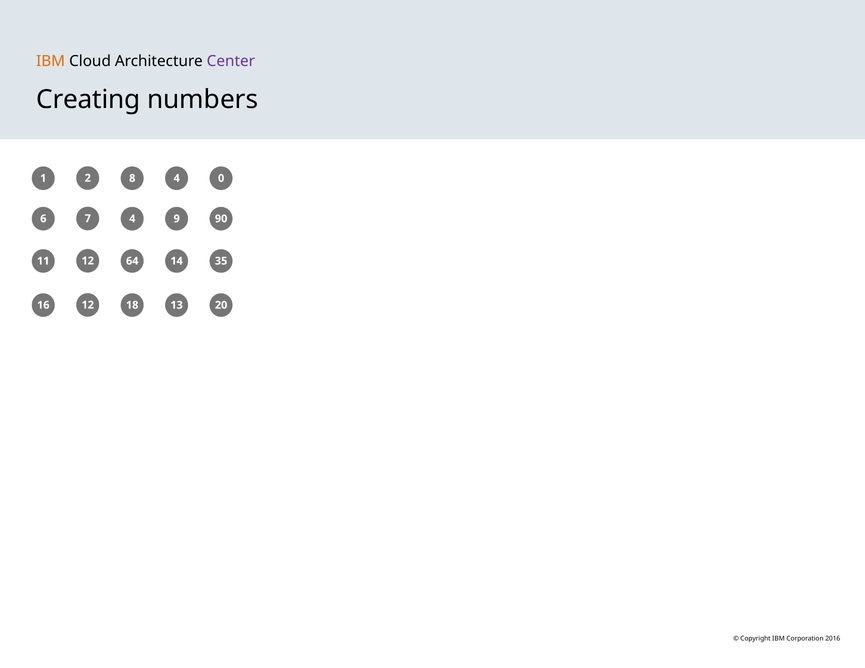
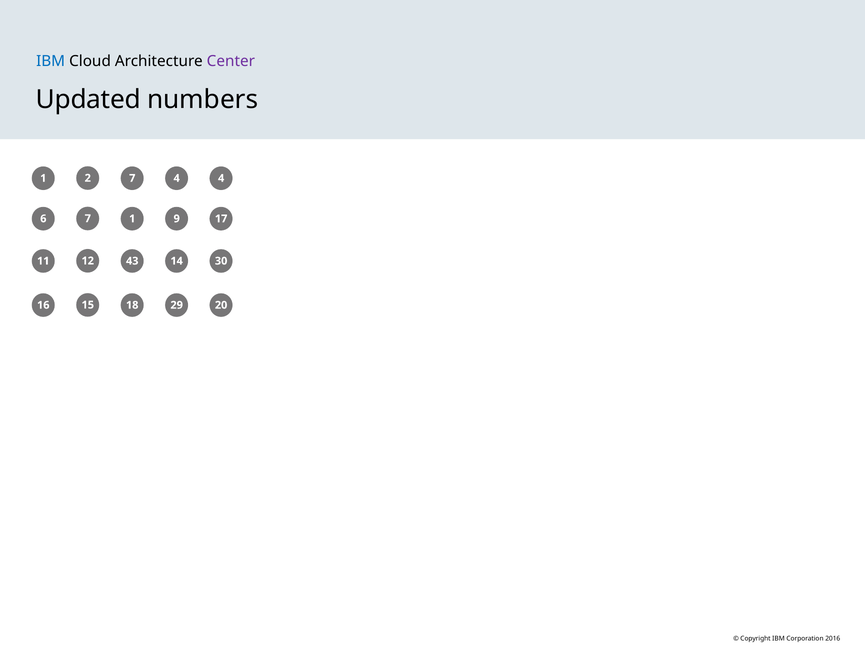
IBM at (51, 61) colour: orange -> blue
Creating: Creating -> Updated
2 8: 8 -> 7
4 0: 0 -> 4
7 4: 4 -> 1
90: 90 -> 17
64: 64 -> 43
35: 35 -> 30
16 12: 12 -> 15
13: 13 -> 29
